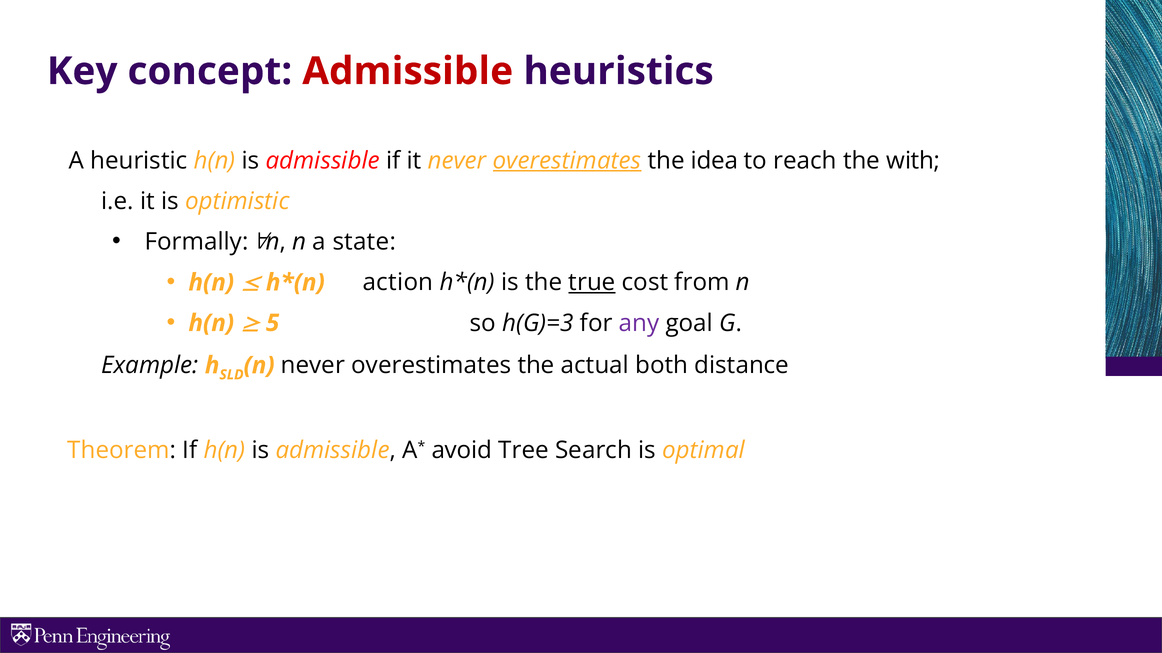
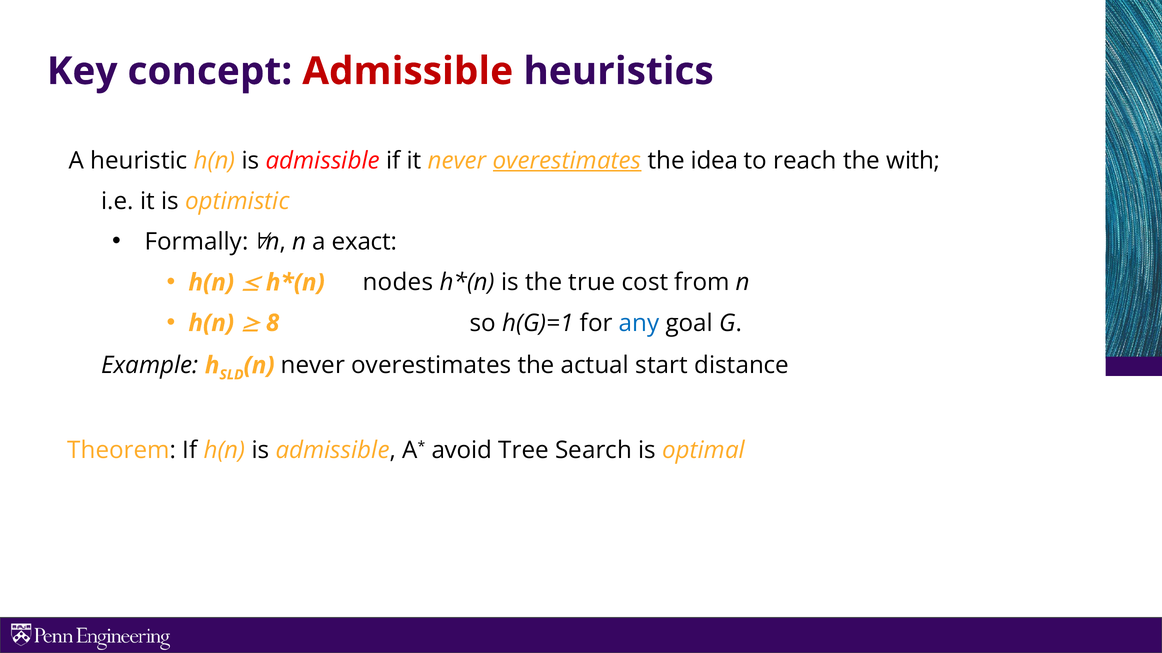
state: state -> exact
action: action -> nodes
true underline: present -> none
5: 5 -> 8
h(G)=3: h(G)=3 -> h(G)=1
any colour: purple -> blue
both: both -> start
